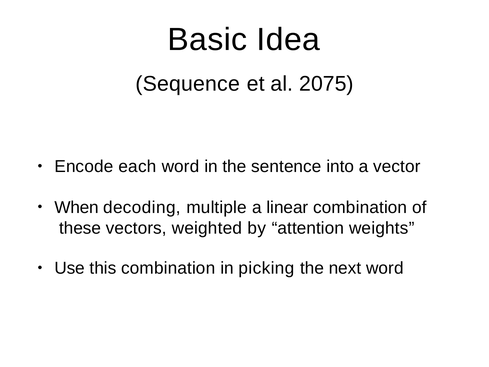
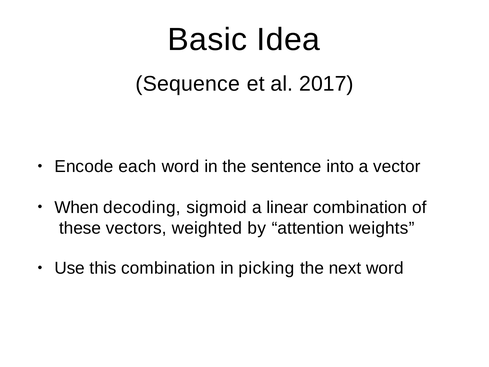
2075: 2075 -> 2017
multiple: multiple -> sigmoid
